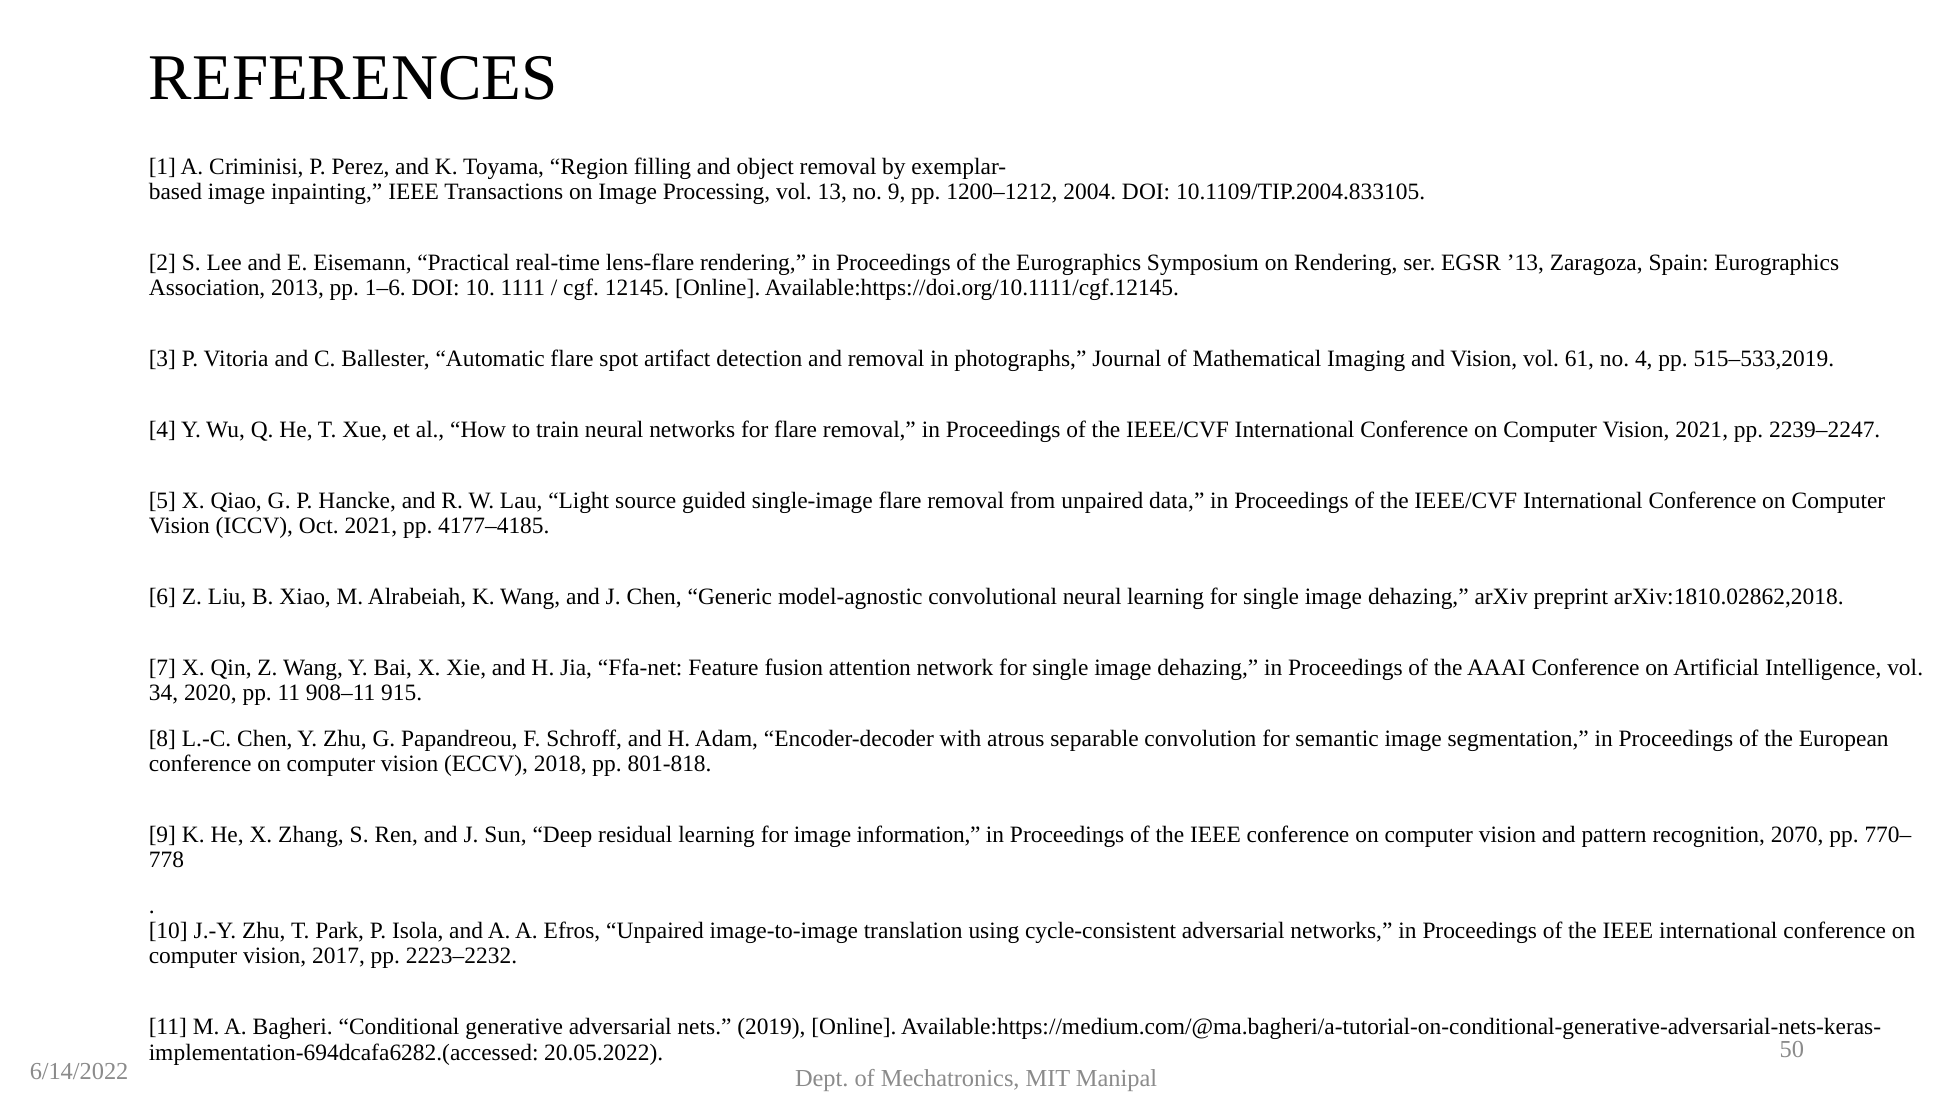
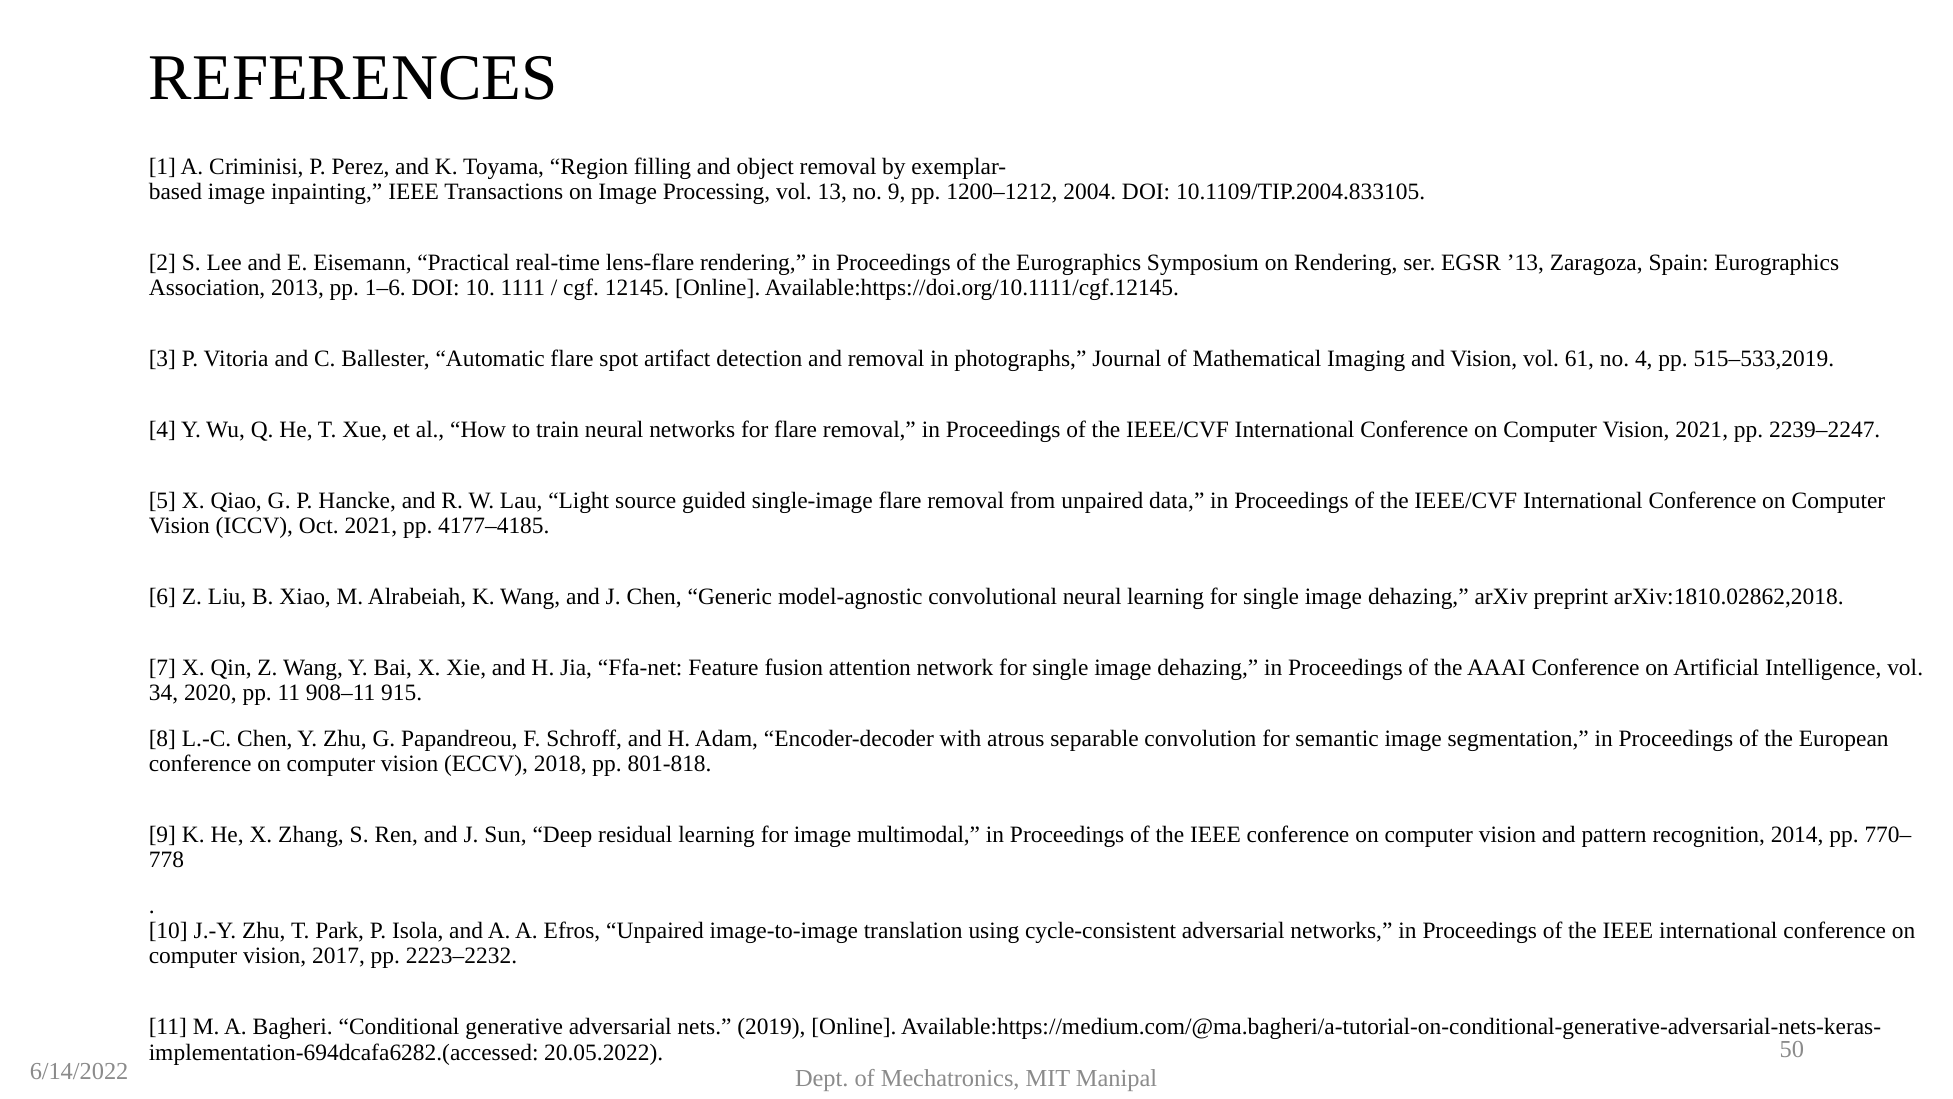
information: information -> multimodal
2070: 2070 -> 2014
